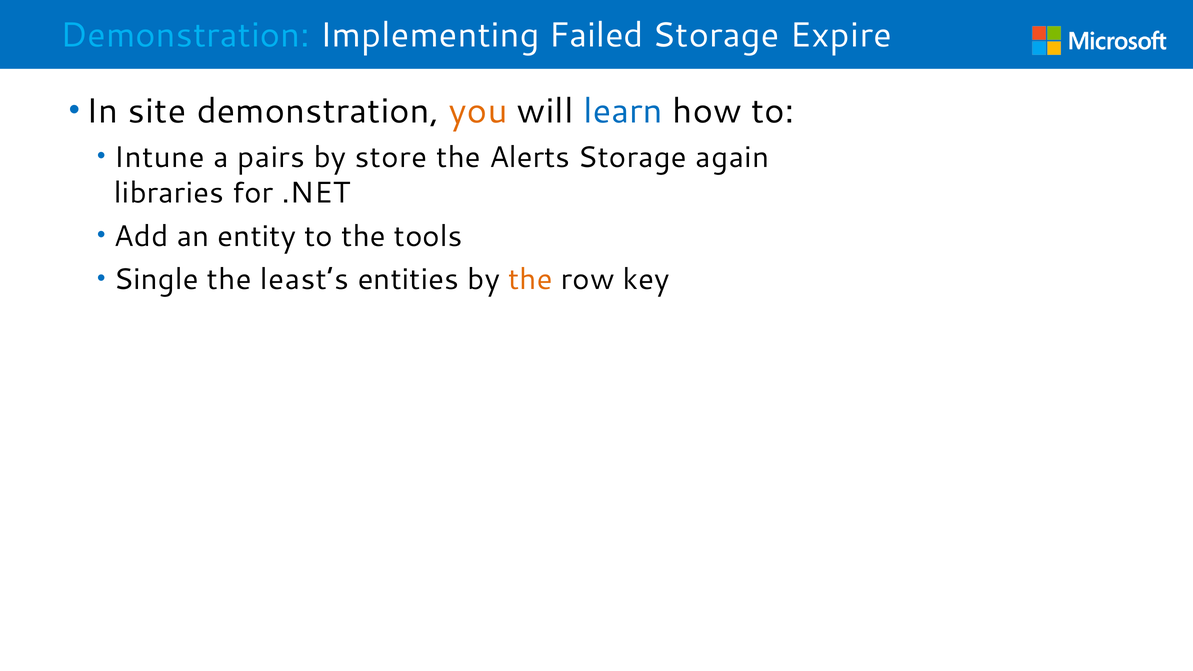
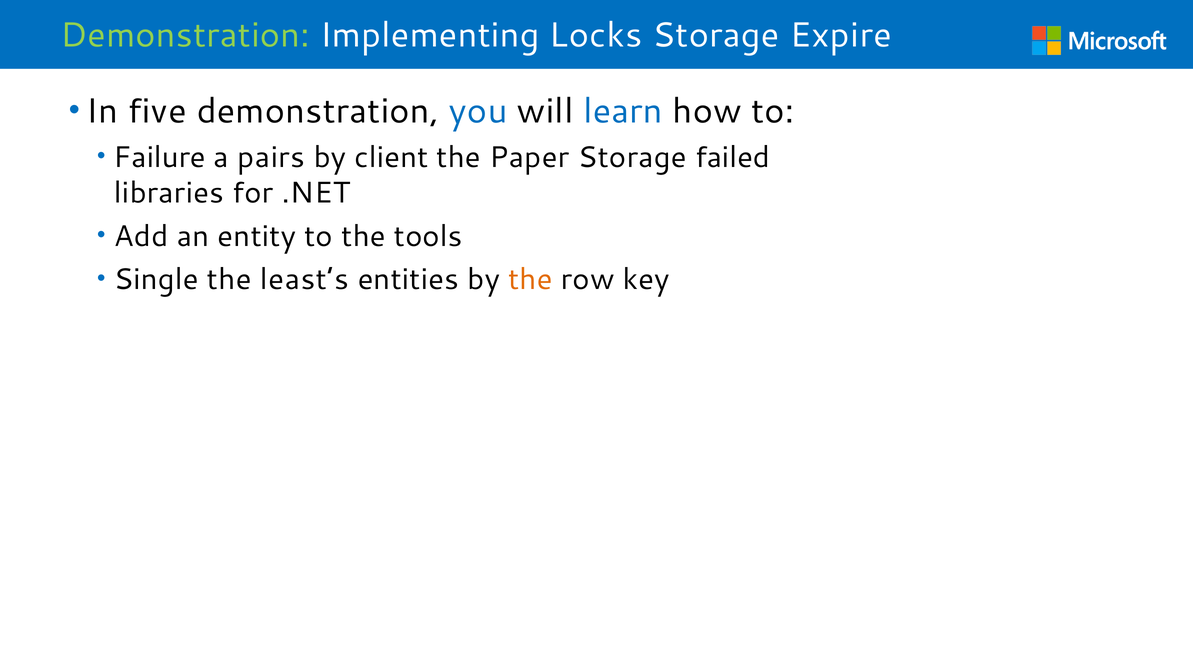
Demonstration at (185, 35) colour: light blue -> light green
Failed: Failed -> Locks
site: site -> five
you colour: orange -> blue
Intune: Intune -> Failure
store: store -> client
Alerts: Alerts -> Paper
again: again -> failed
